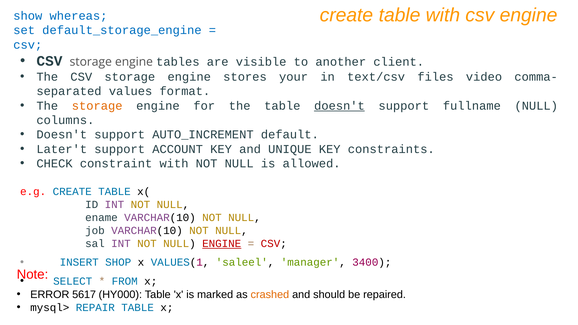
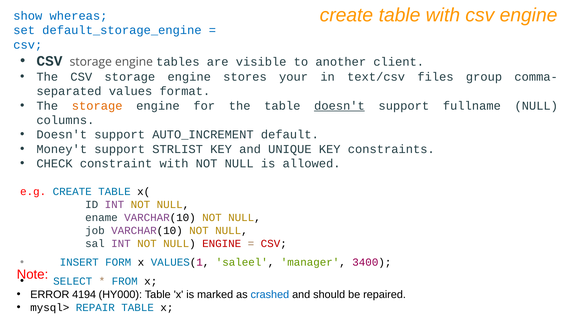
video: video -> group
Later't: Later't -> Money't
ACCOUNT: ACCOUNT -> STRLIST
ENGINE at (222, 244) underline: present -> none
SHOP: SHOP -> FORM
5617: 5617 -> 4194
crashed colour: orange -> blue
